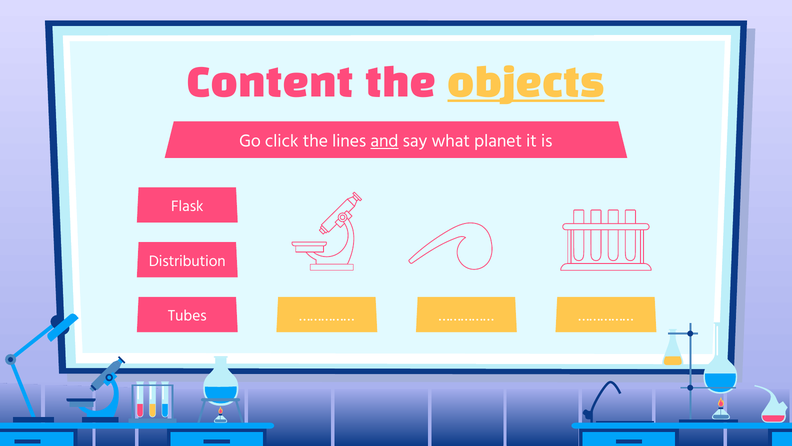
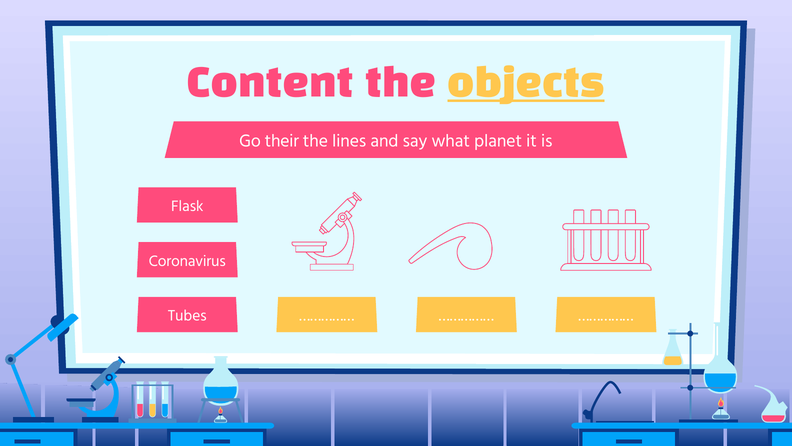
click: click -> their
and underline: present -> none
Distribution: Distribution -> Coronavirus
